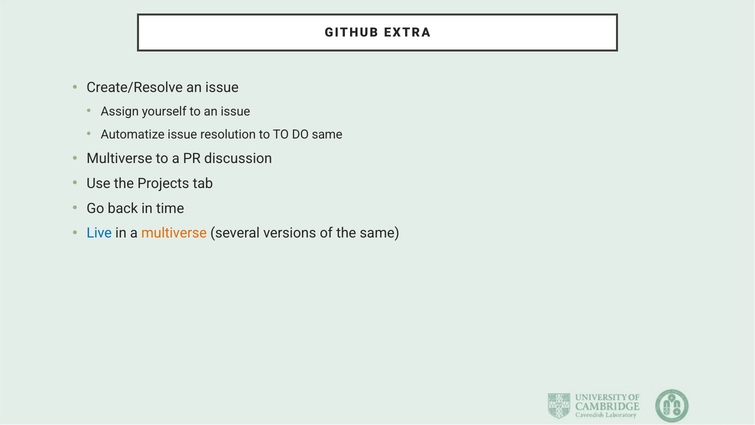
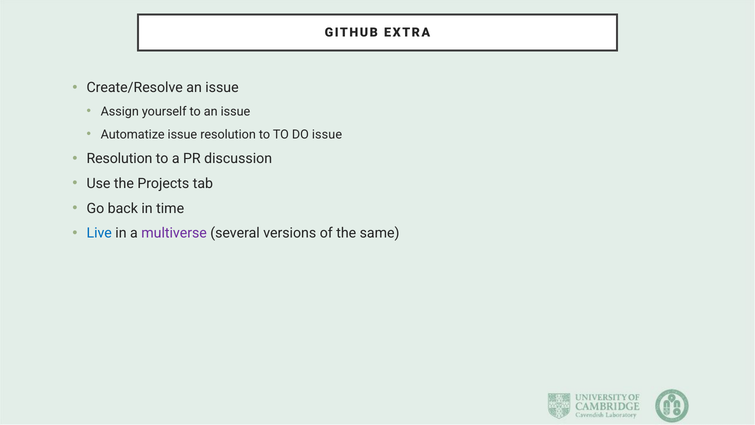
DO same: same -> issue
Multiverse at (119, 158): Multiverse -> Resolution
multiverse at (174, 233) colour: orange -> purple
